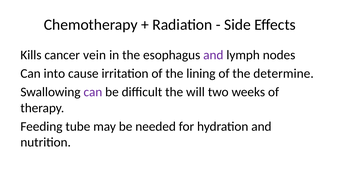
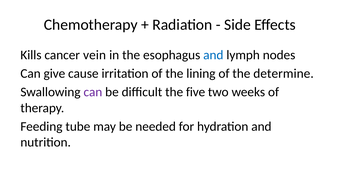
and at (213, 55) colour: purple -> blue
into: into -> give
will: will -> five
